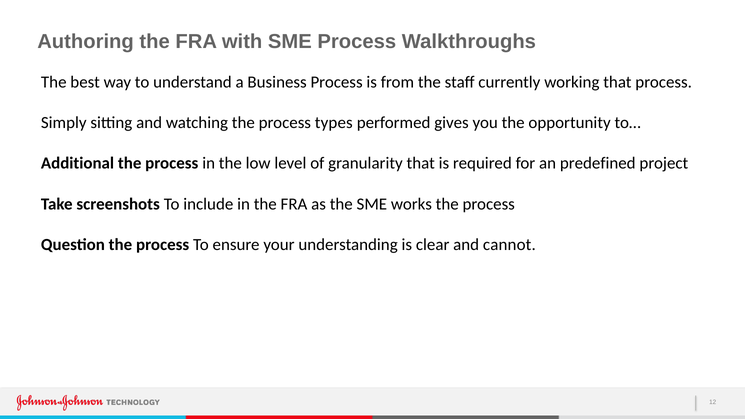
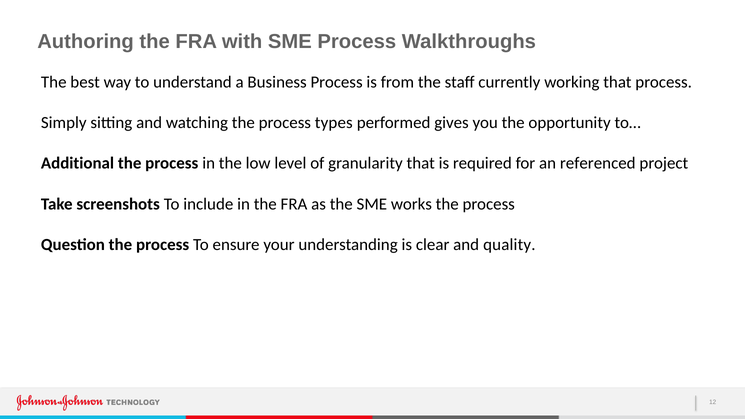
predefined: predefined -> referenced
cannot: cannot -> quality
